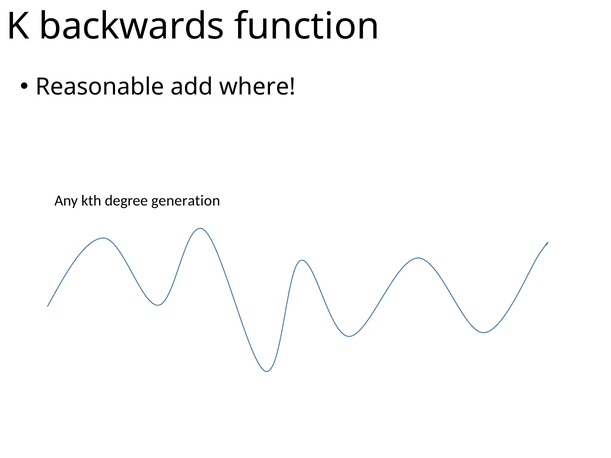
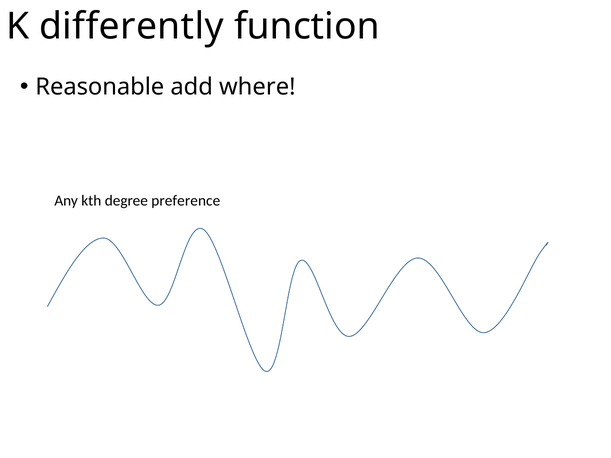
backwards: backwards -> differently
generation: generation -> preference
